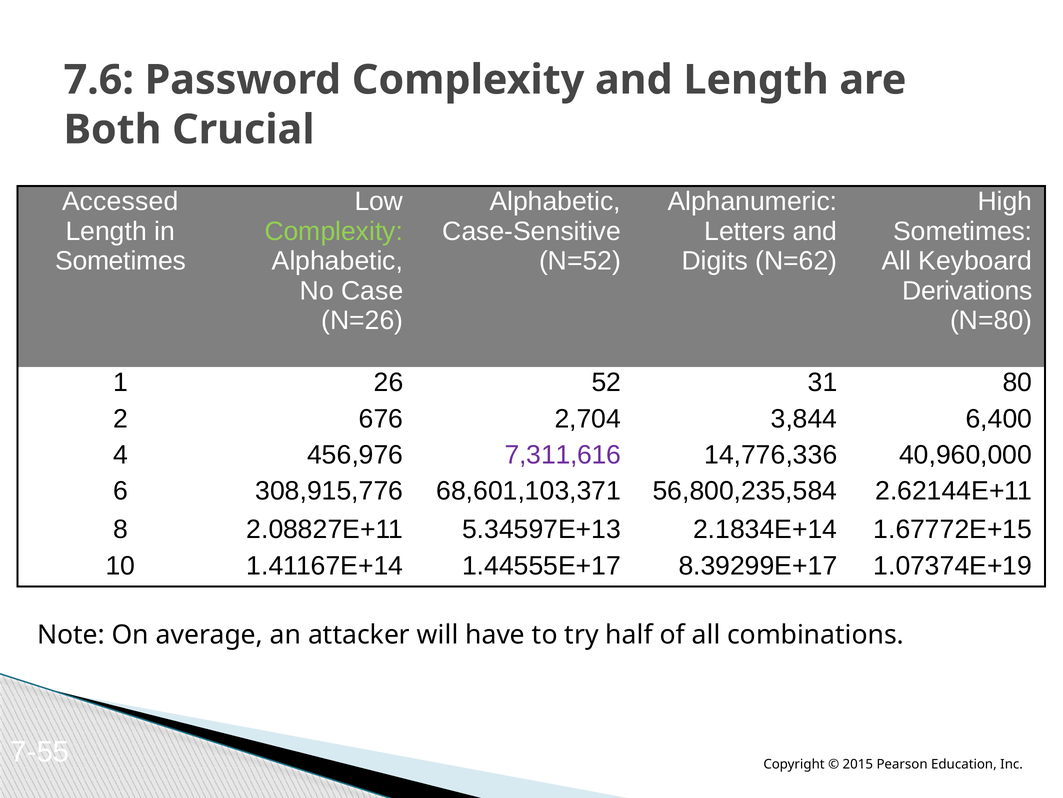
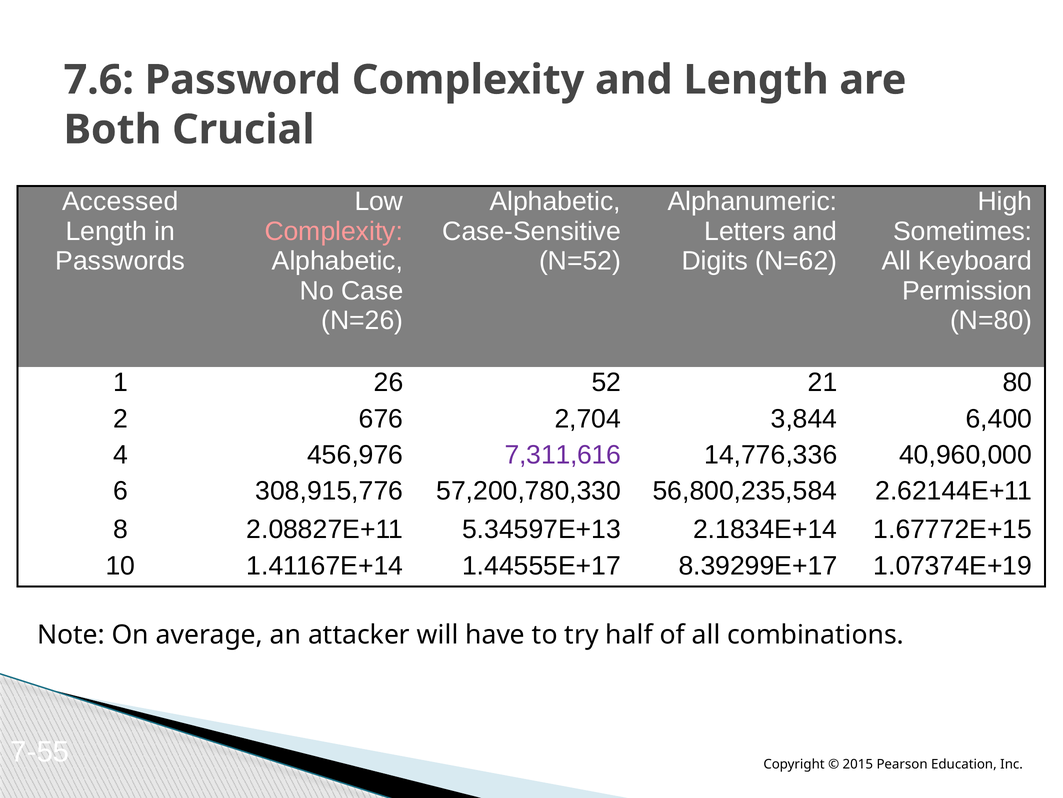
Complexity at (334, 231) colour: light green -> pink
Sometimes at (121, 261): Sometimes -> Passwords
Derivations: Derivations -> Permission
31: 31 -> 21
68,601,103,371: 68,601,103,371 -> 57,200,780,330
